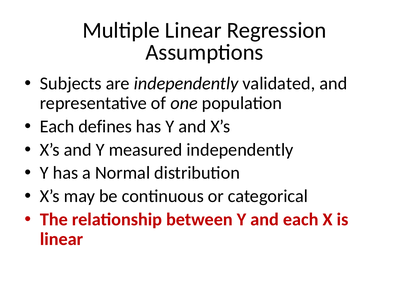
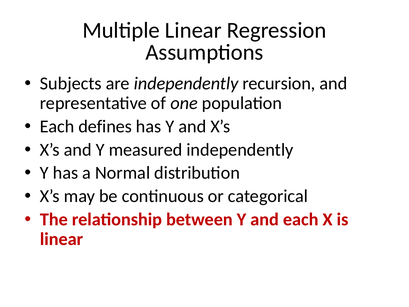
validated: validated -> recursion
